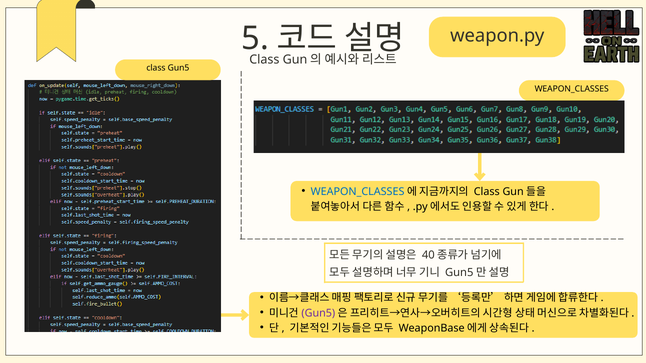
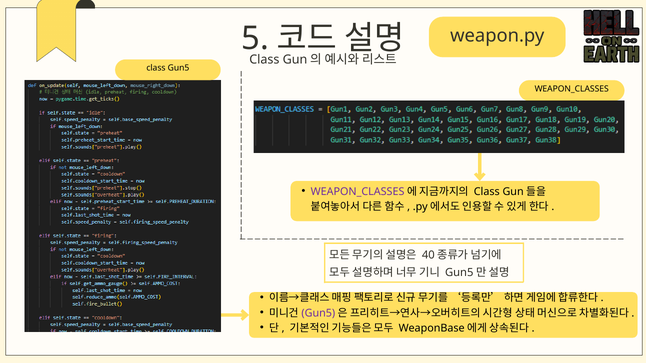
WEAPON_CLASSES at (358, 192) colour: blue -> purple
